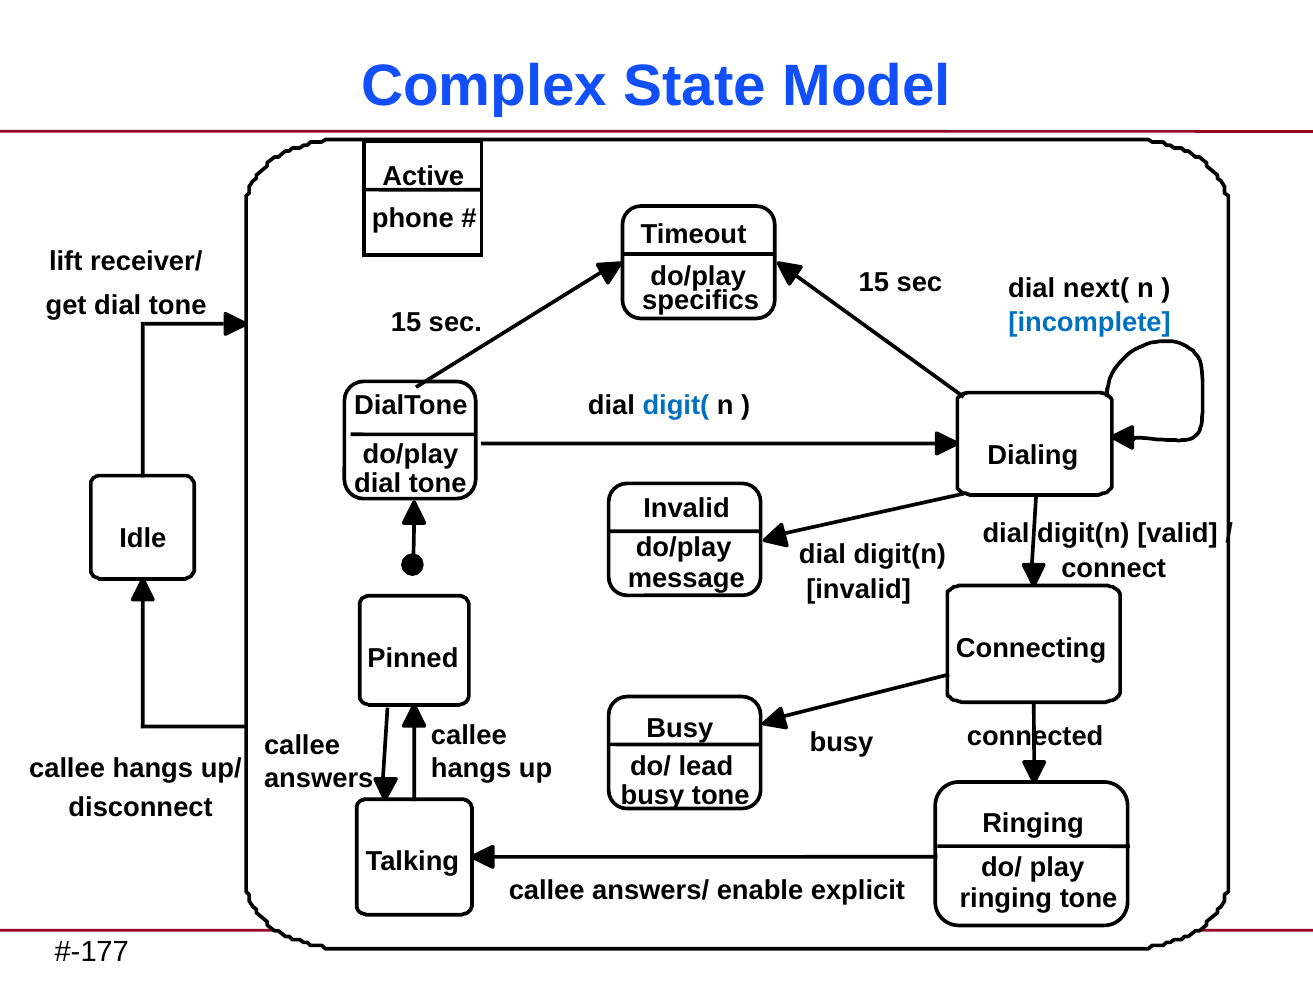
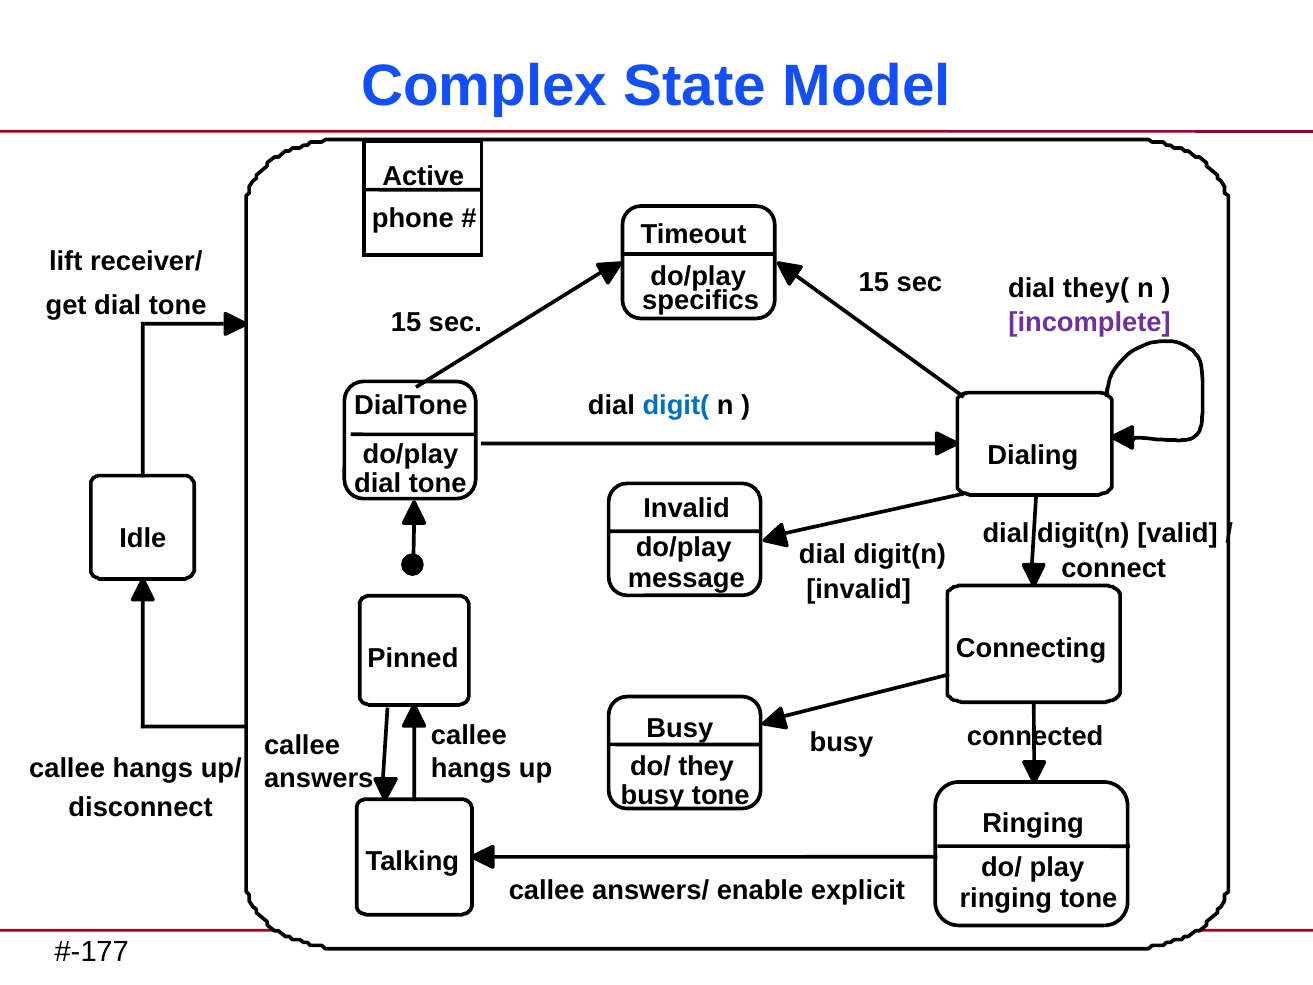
next(: next( -> they(
incomplete colour: blue -> purple
lead: lead -> they
